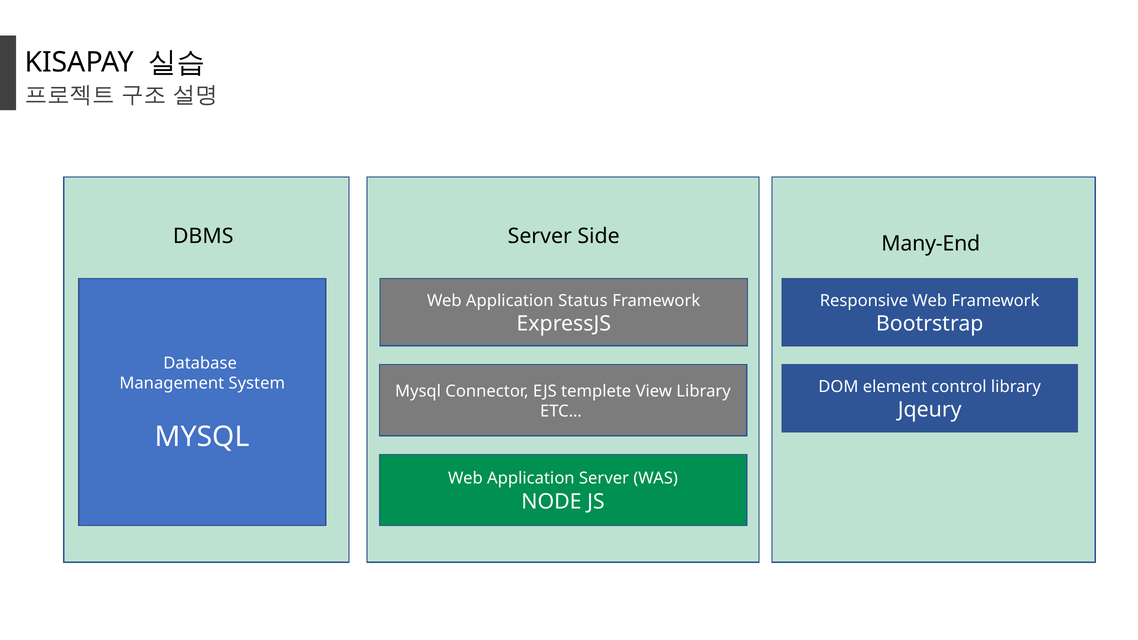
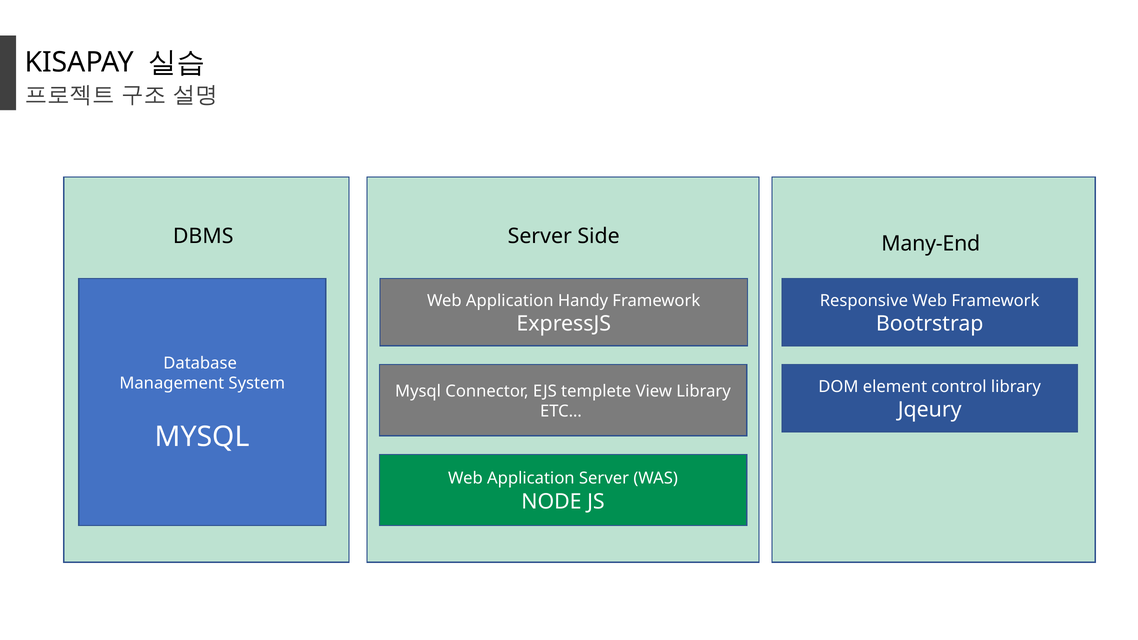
Status: Status -> Handy
